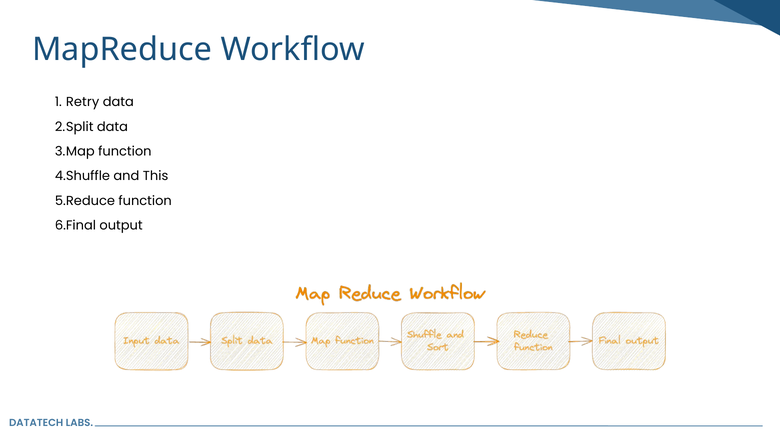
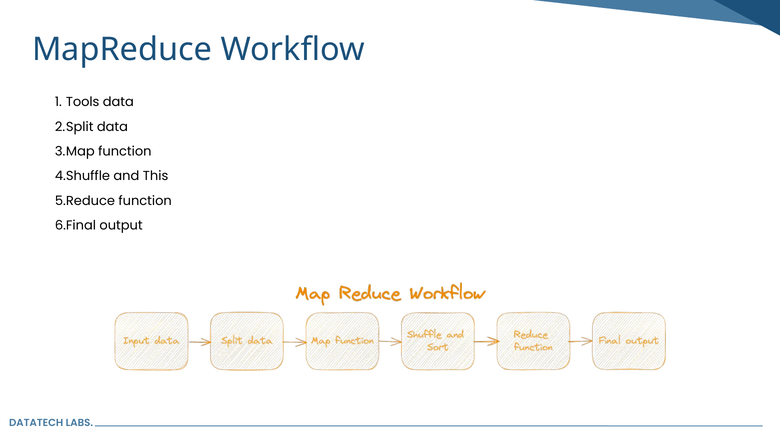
Retry: Retry -> Tools
